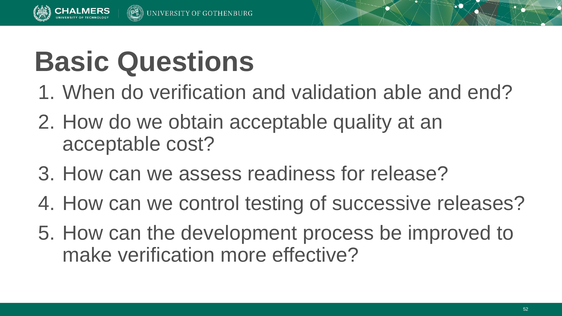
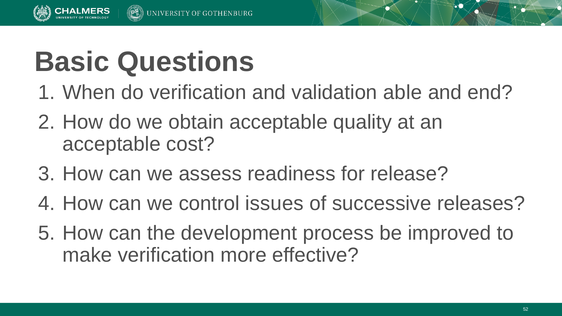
testing: testing -> issues
